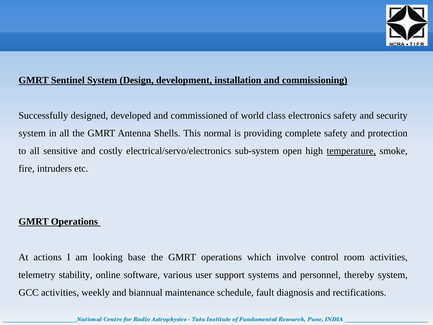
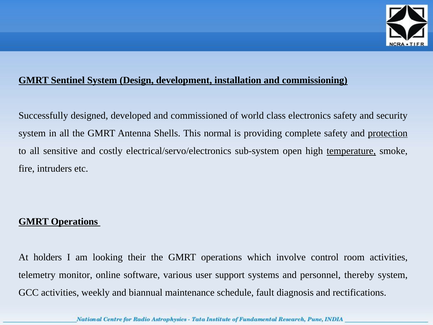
protection underline: none -> present
actions: actions -> holders
base: base -> their
stability: stability -> monitor
